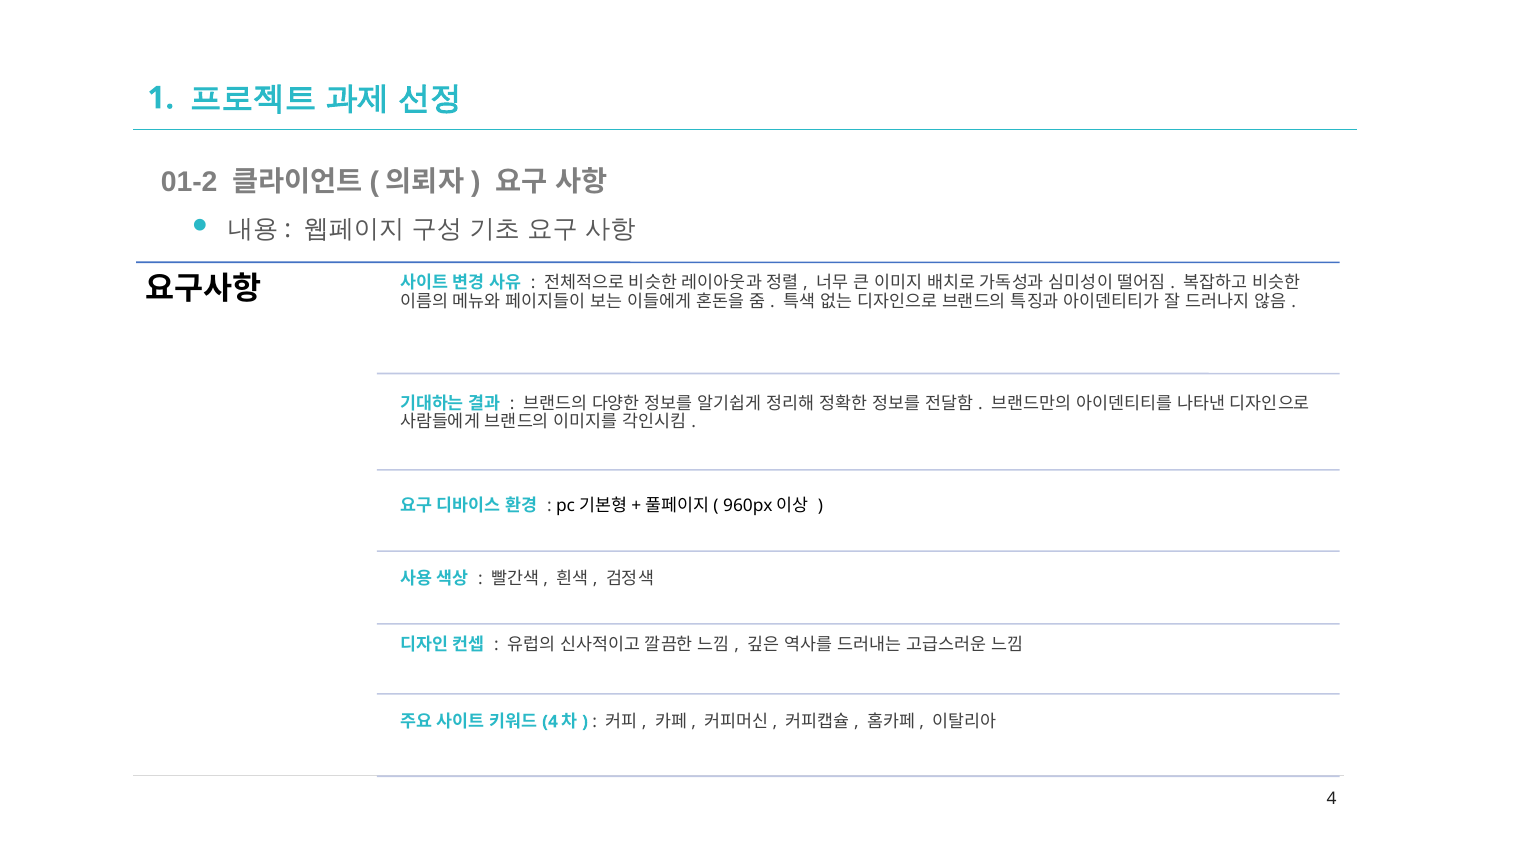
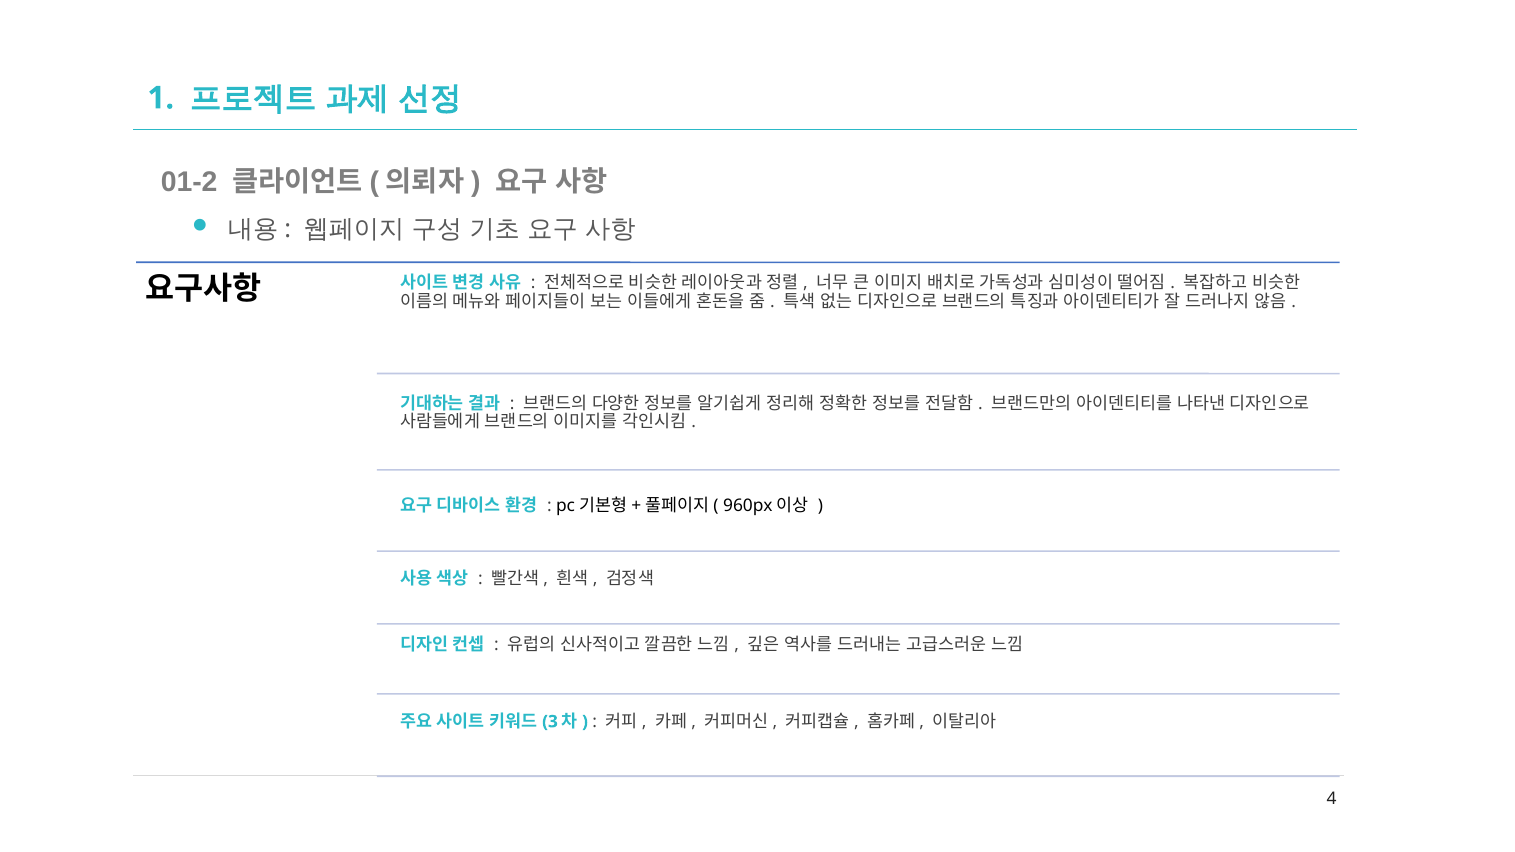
4 at (550, 722): 4 -> 3
